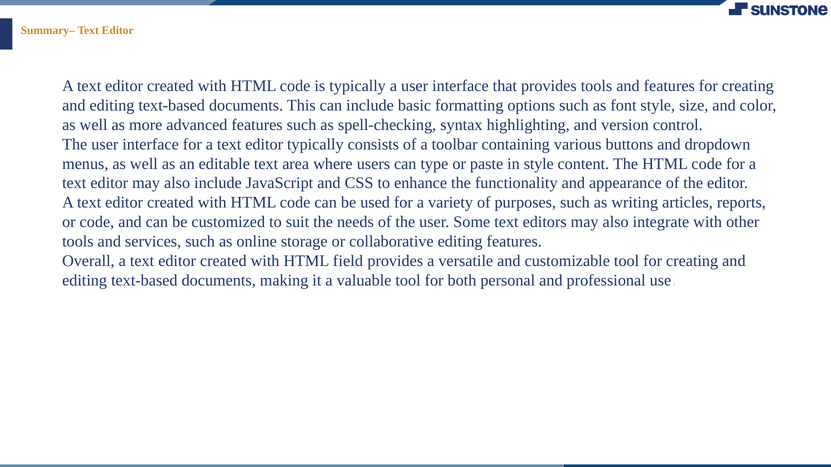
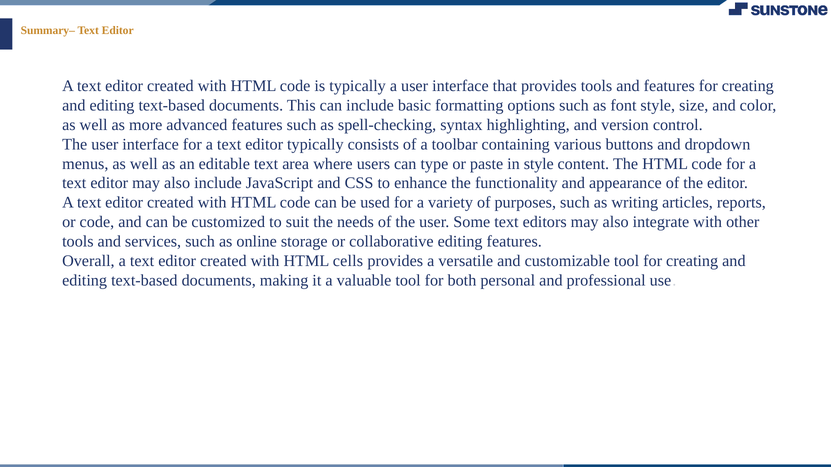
field: field -> cells
